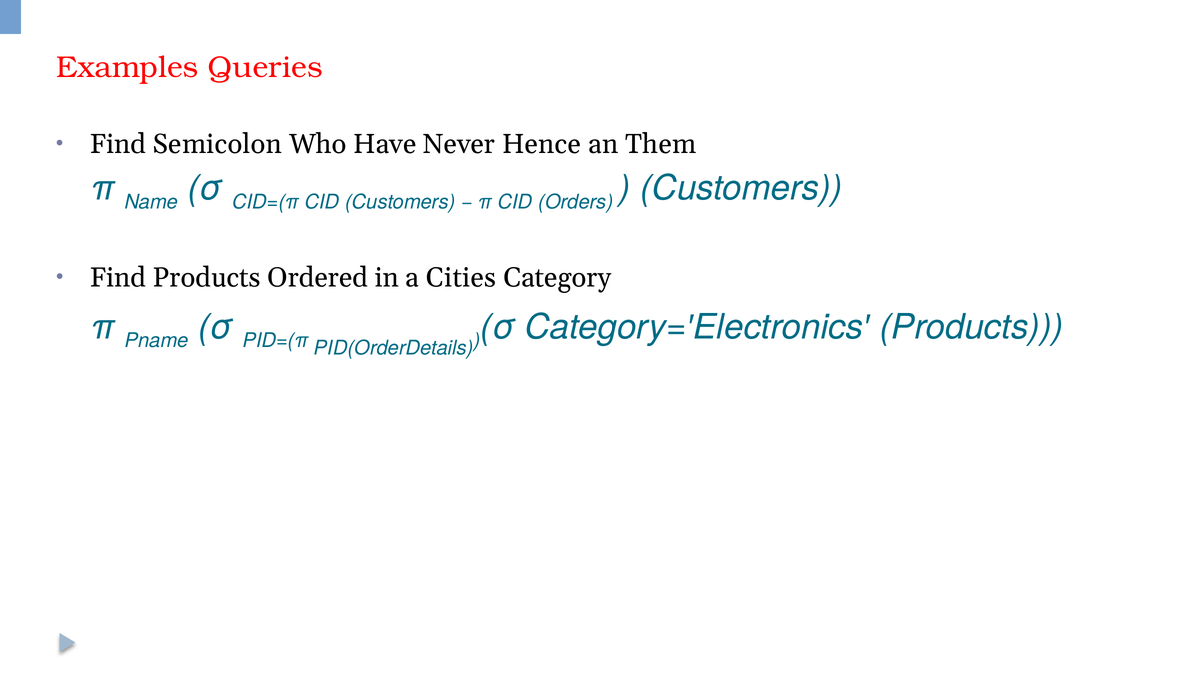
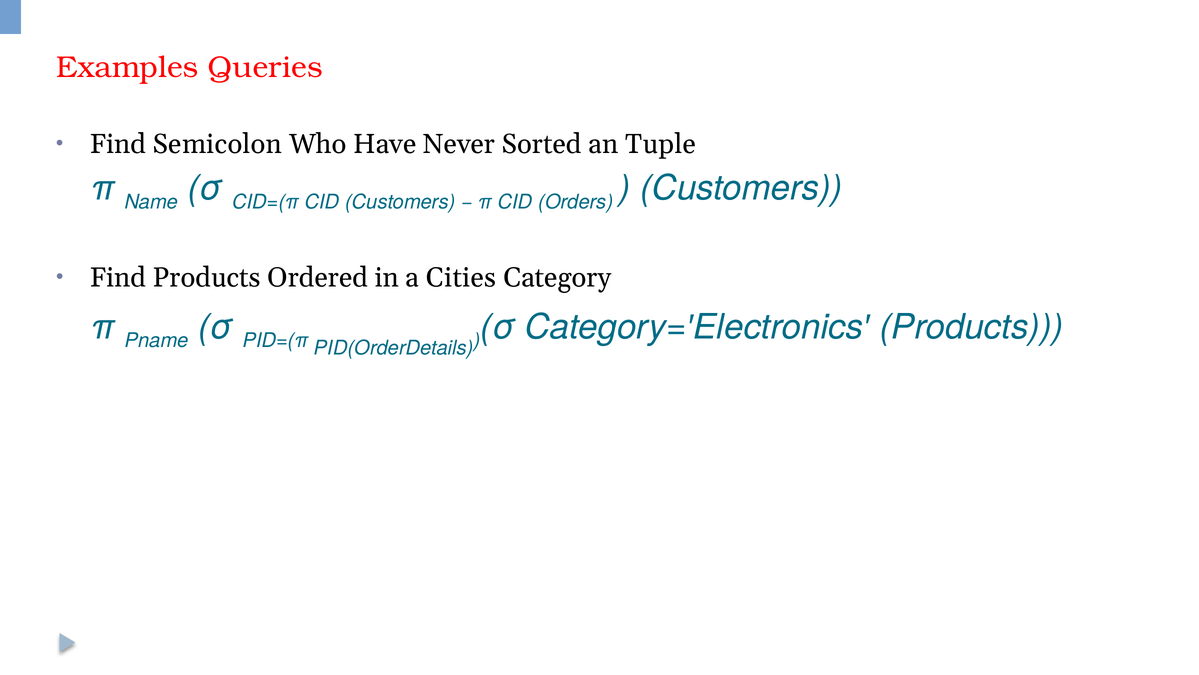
Hence: Hence -> Sorted
Them: Them -> Tuple
